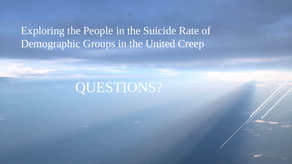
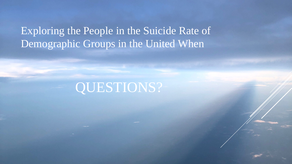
Creep: Creep -> When
